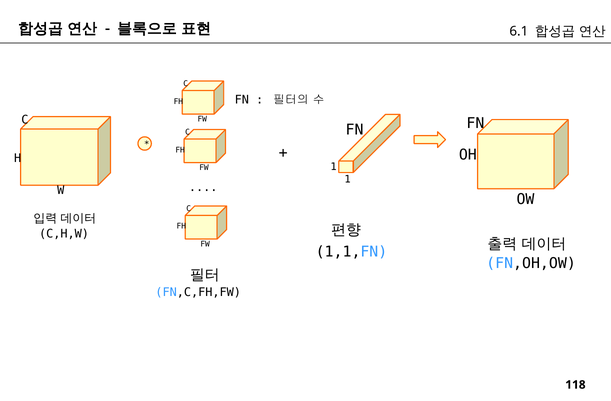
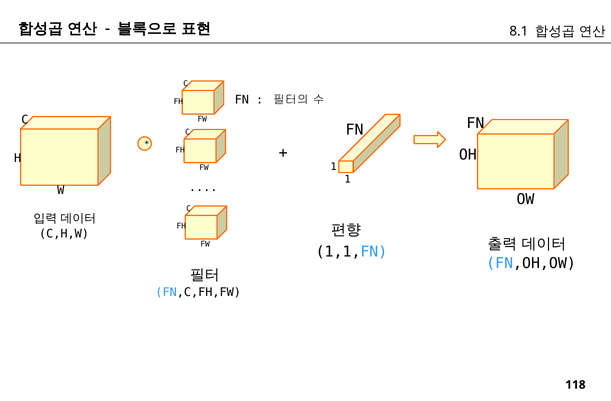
6.1: 6.1 -> 8.1
